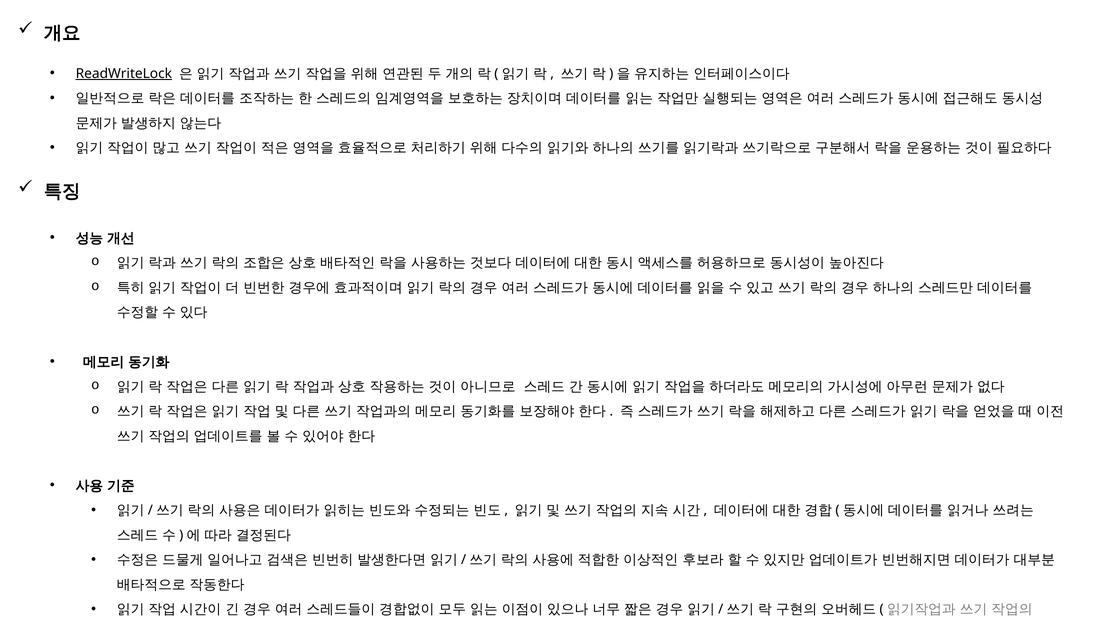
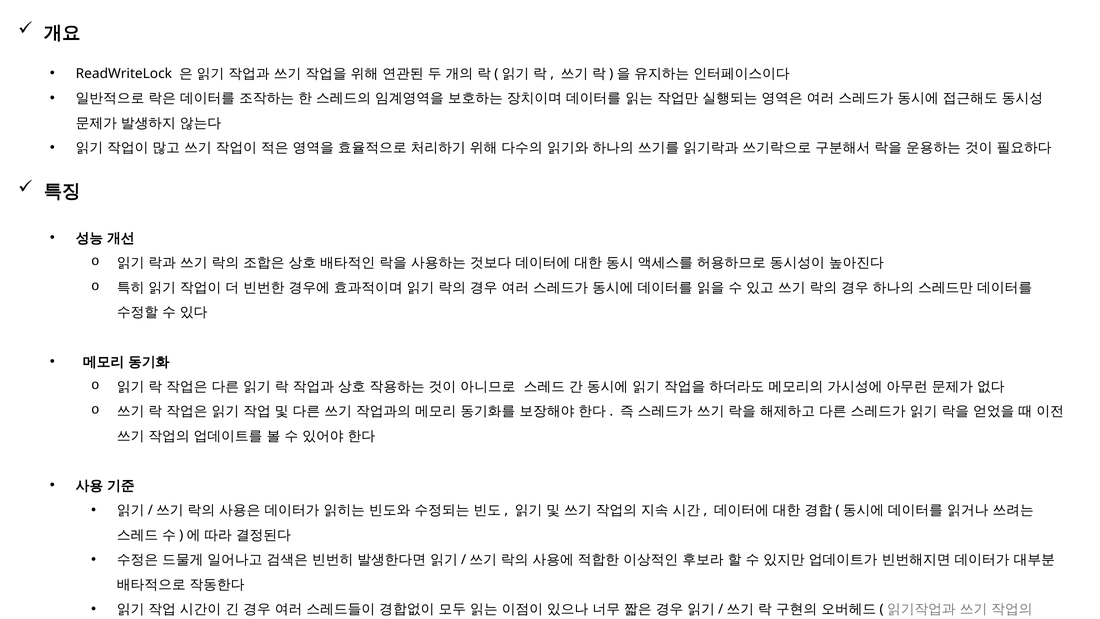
ReadWriteLock underline: present -> none
